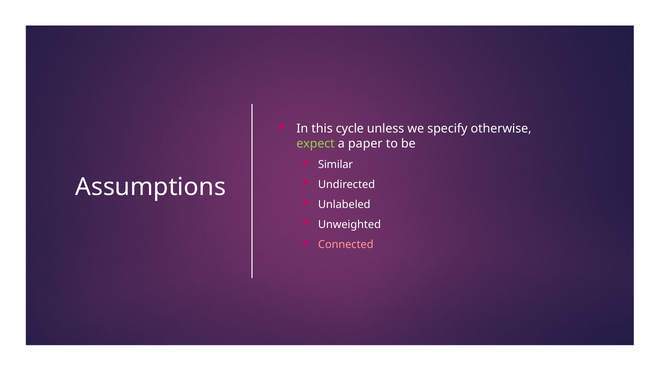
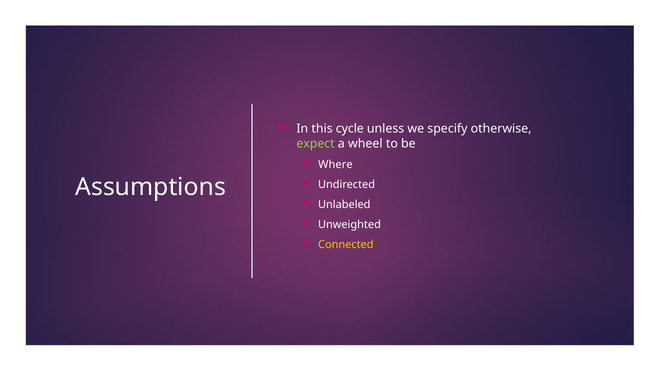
paper: paper -> wheel
Similar: Similar -> Where
Connected colour: pink -> yellow
